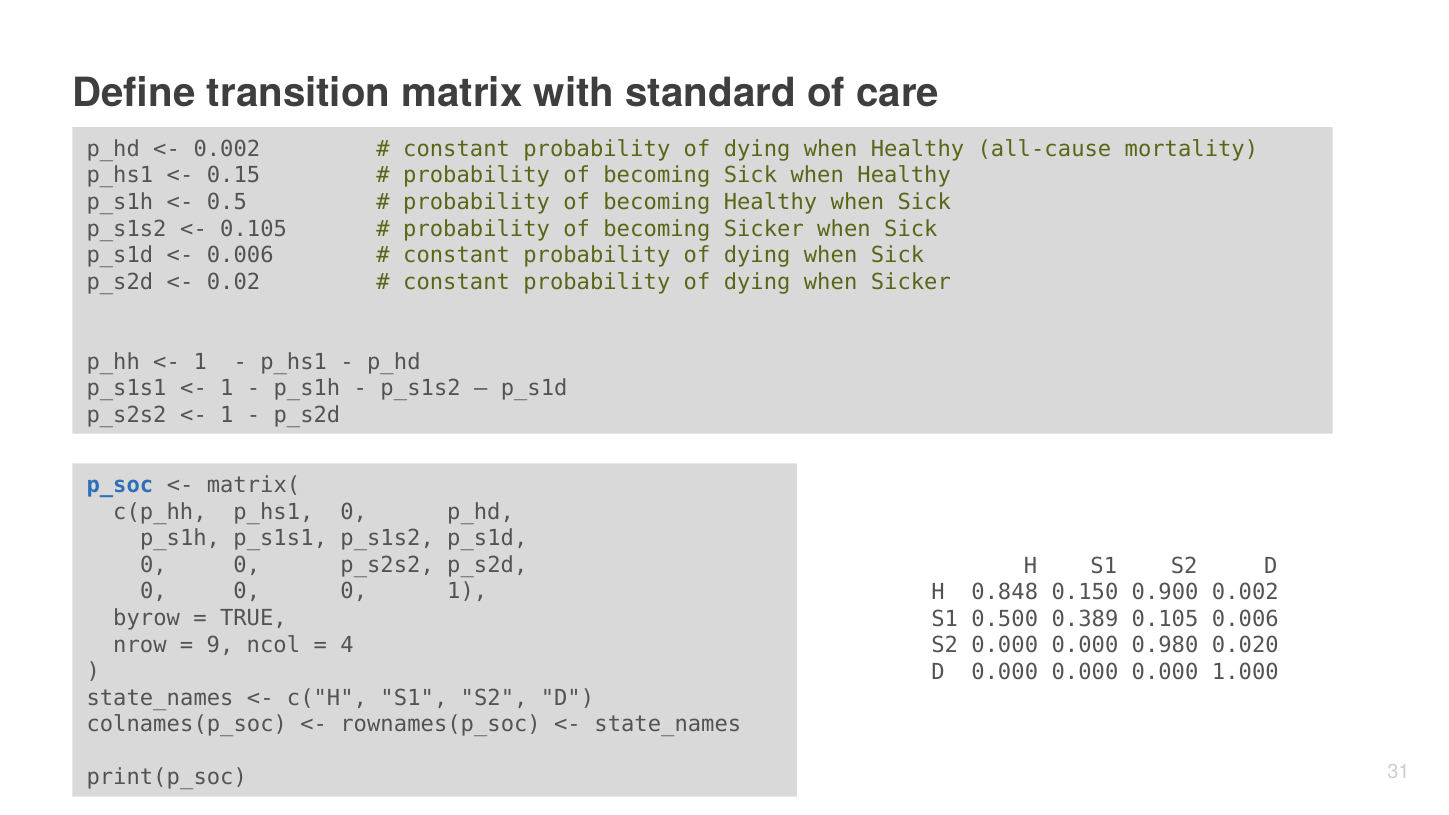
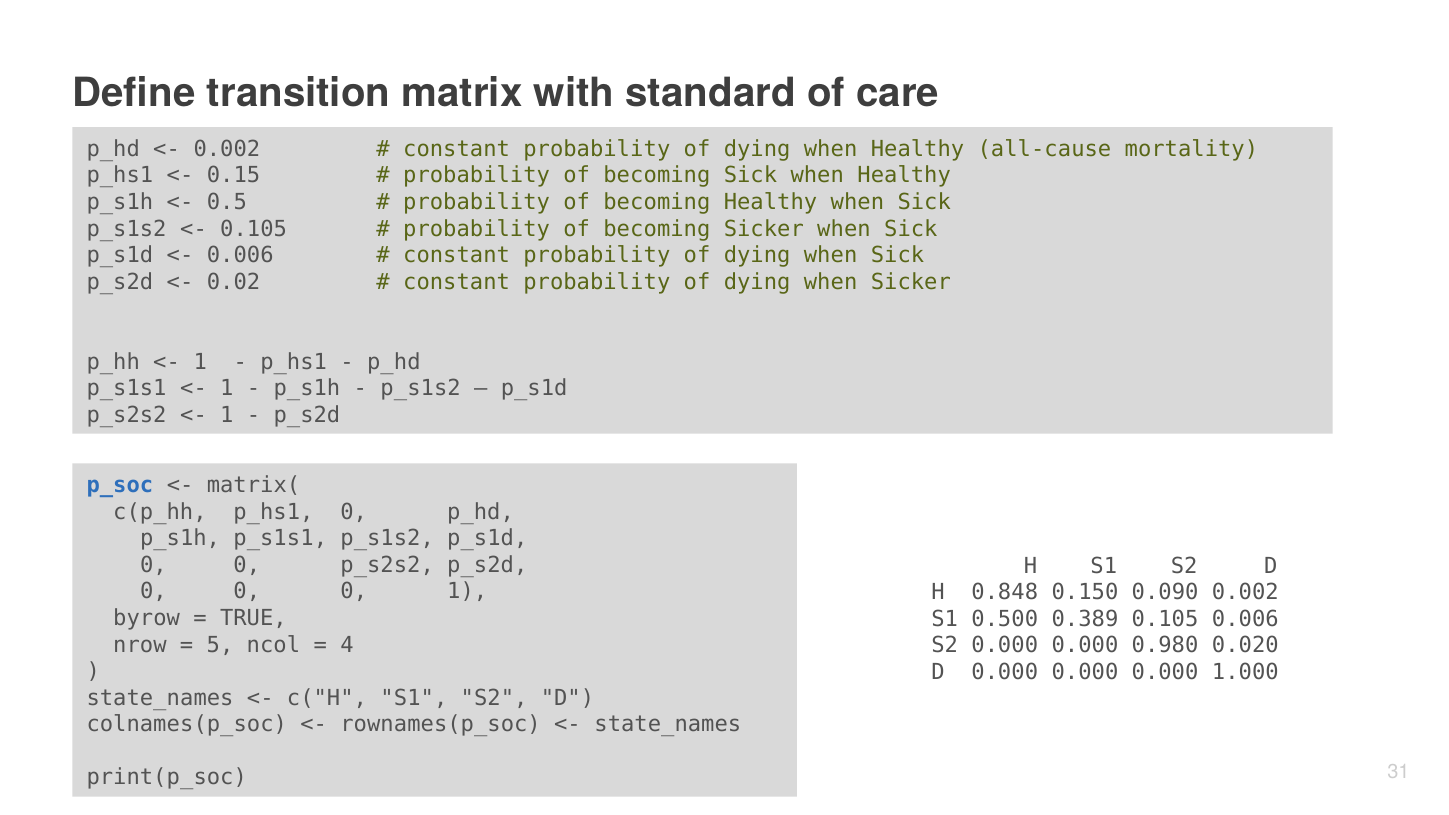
0.900: 0.900 -> 0.090
9: 9 -> 5
